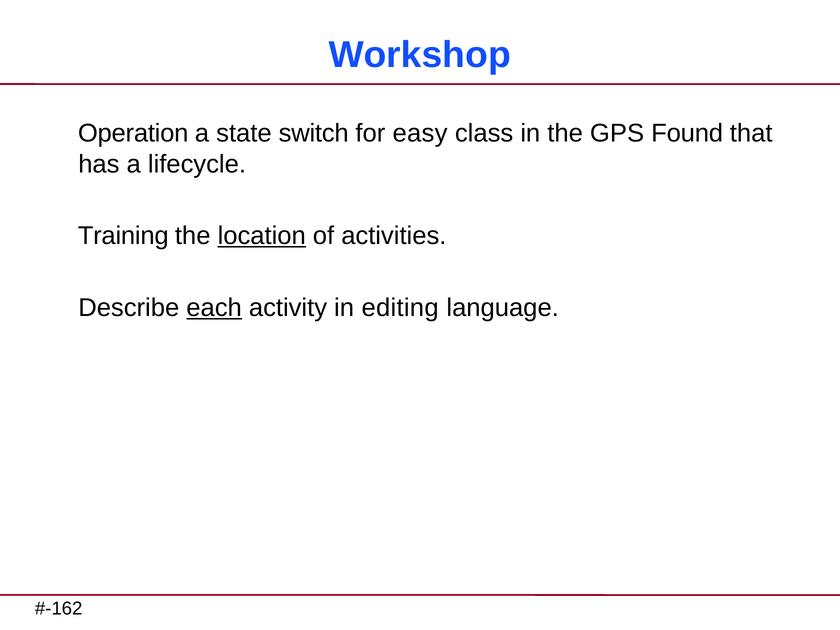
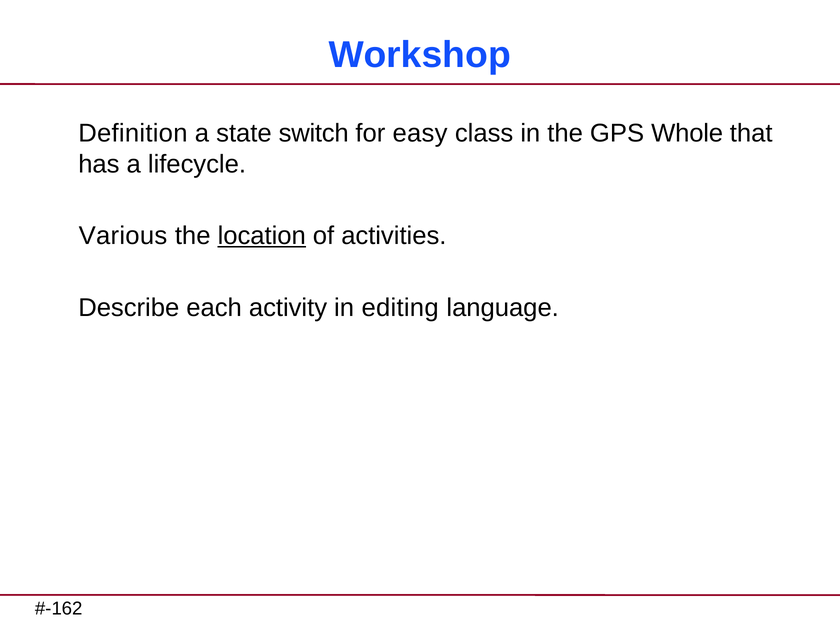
Operation: Operation -> Definition
Found: Found -> Whole
Training: Training -> Various
each underline: present -> none
